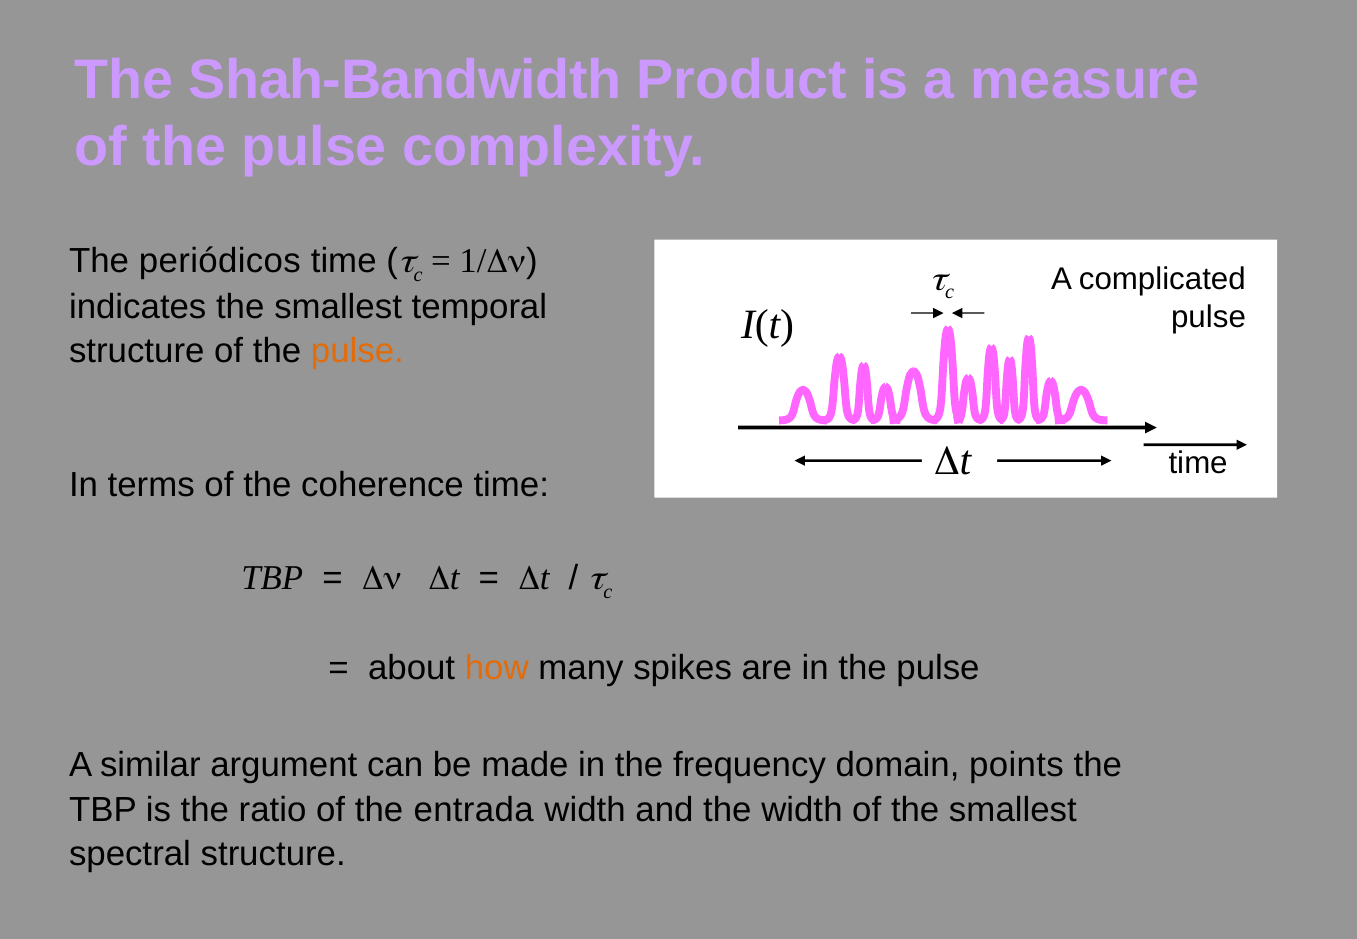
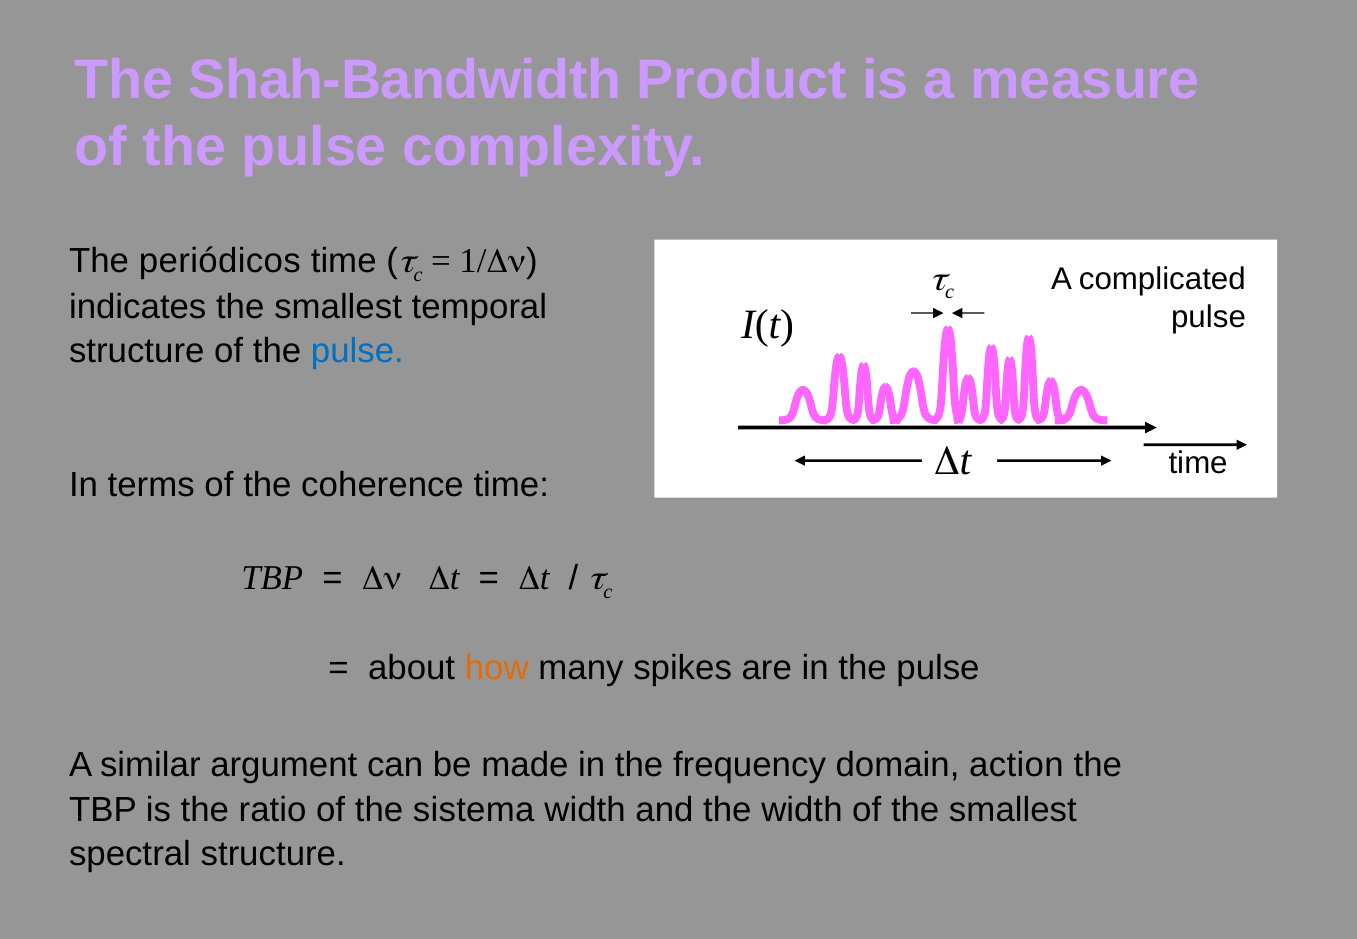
pulse at (357, 351) colour: orange -> blue
points: points -> action
entrada: entrada -> sistema
